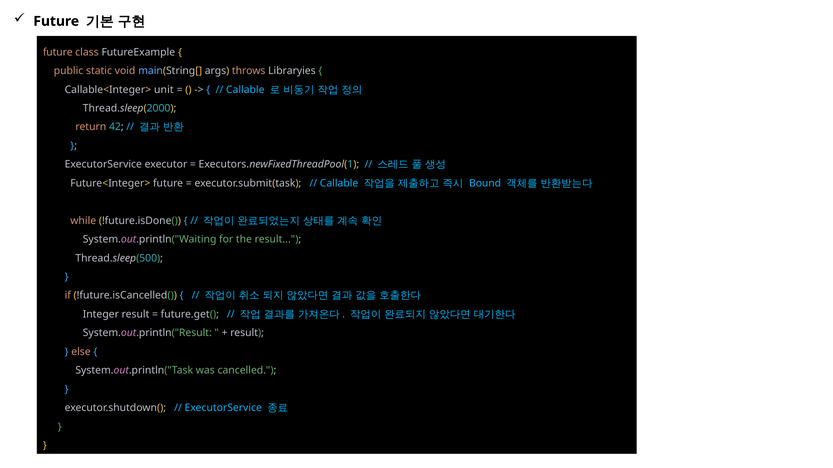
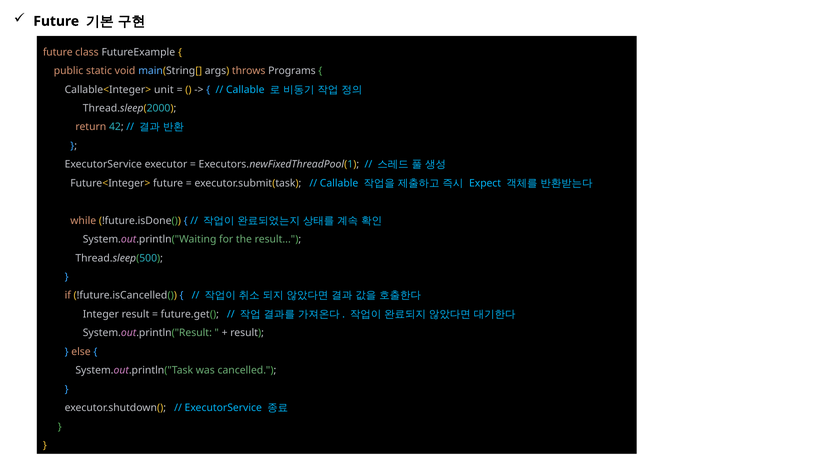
Libraryies: Libraryies -> Programs
Bound: Bound -> Expect
